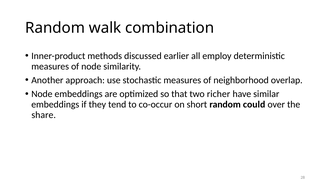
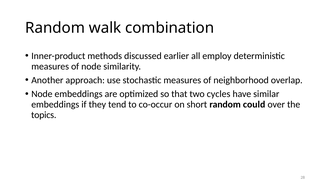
richer: richer -> cycles
share: share -> topics
